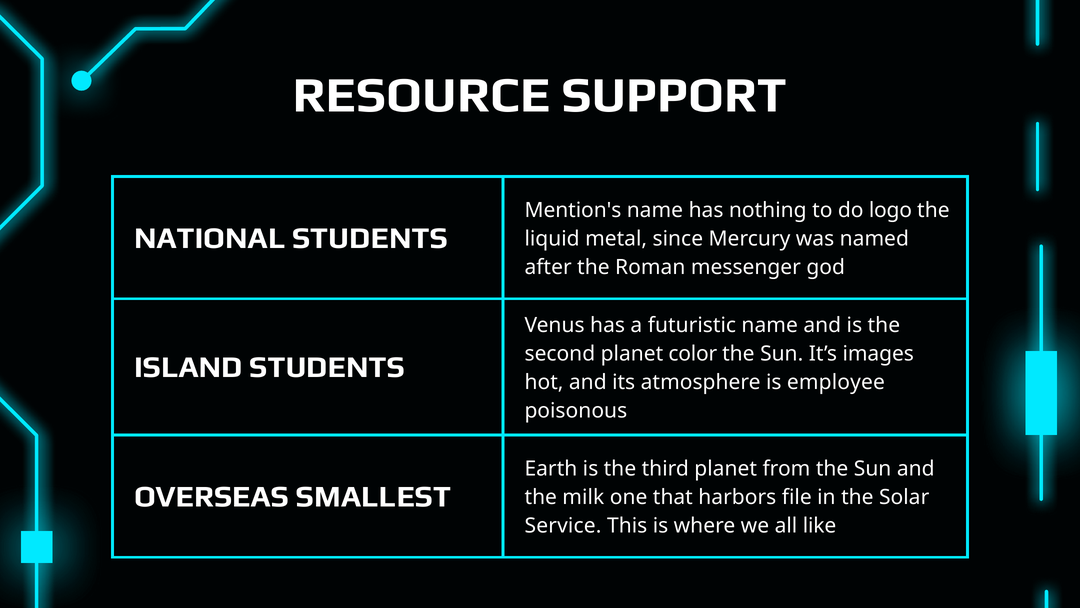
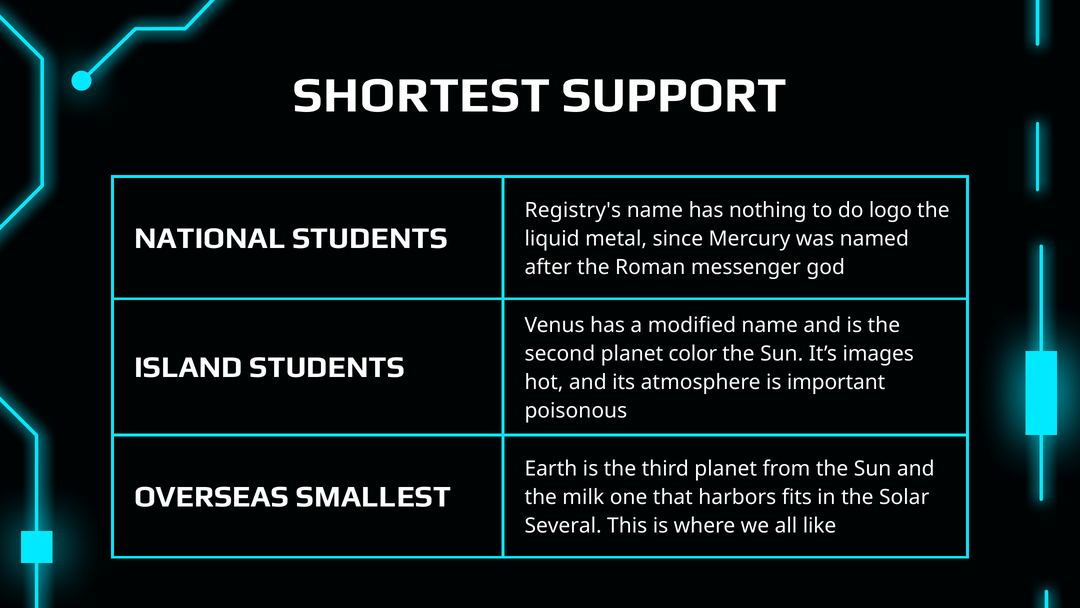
RESOURCE: RESOURCE -> SHORTEST
Mention's: Mention's -> Registry's
futuristic: futuristic -> modified
employee: employee -> important
file: file -> fits
Service: Service -> Several
